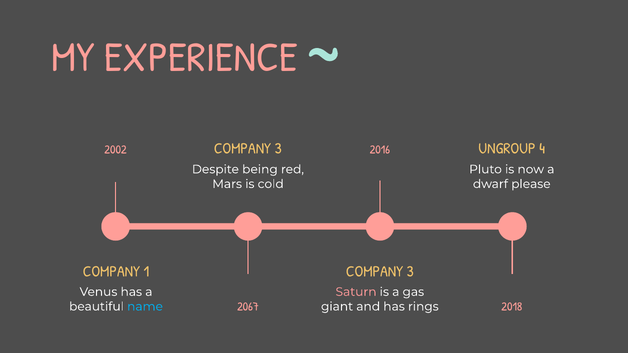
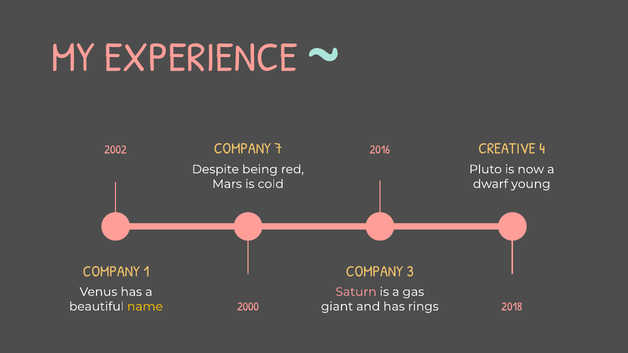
3 at (278, 149): 3 -> 7
UNGROUP: UNGROUP -> CREATIVE
please: please -> young
2067: 2067 -> 2000
name colour: light blue -> yellow
